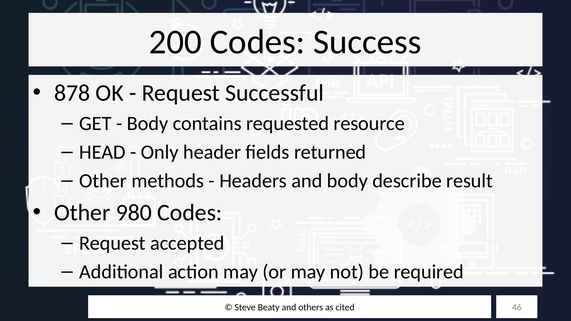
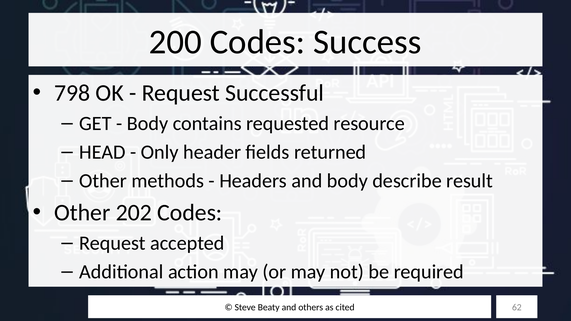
878: 878 -> 798
980: 980 -> 202
46: 46 -> 62
